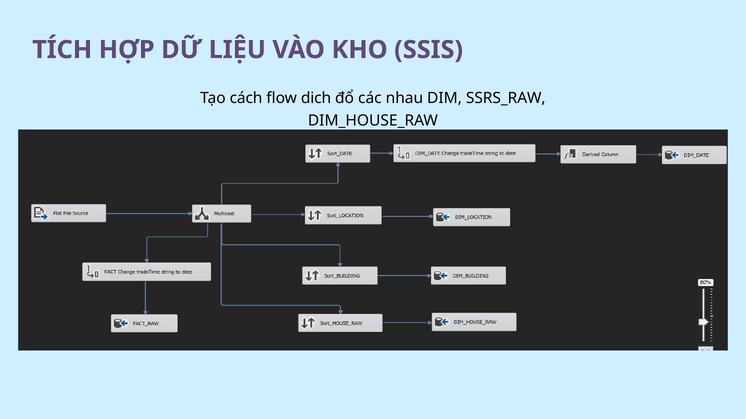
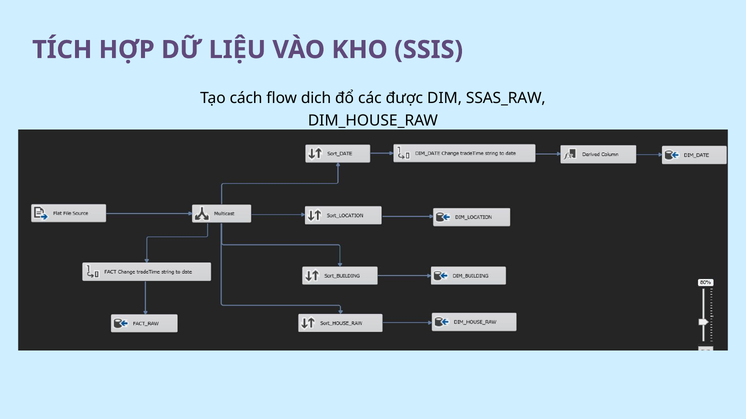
nhau: nhau -> được
SSRS_RAW: SSRS_RAW -> SSAS_RAW
